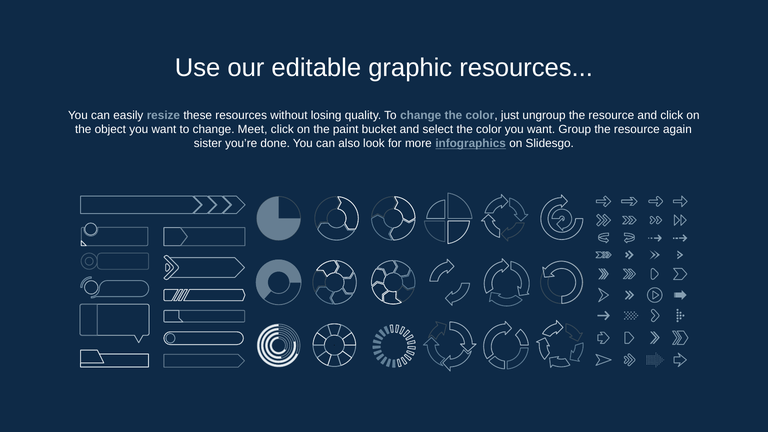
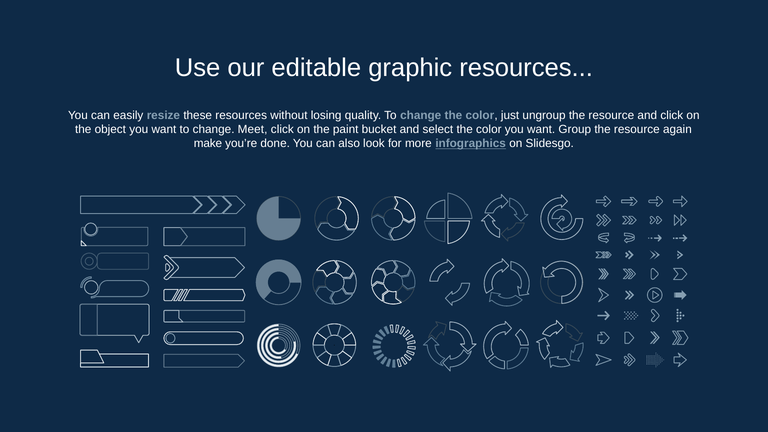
sister: sister -> make
